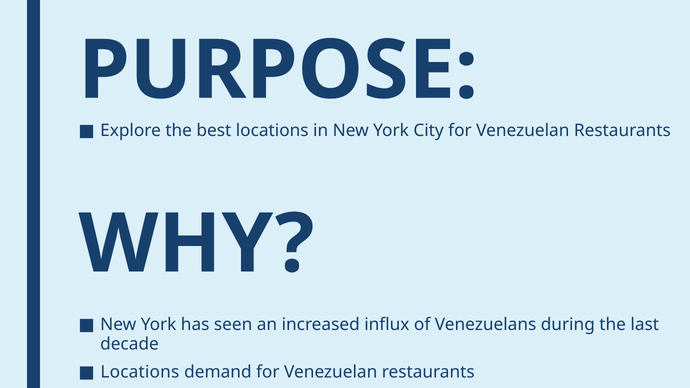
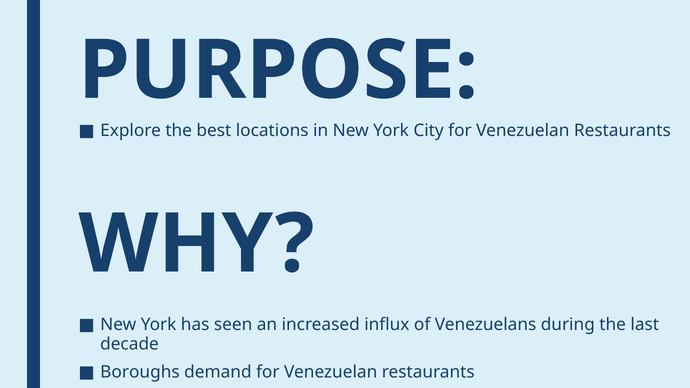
Locations at (140, 372): Locations -> Boroughs
